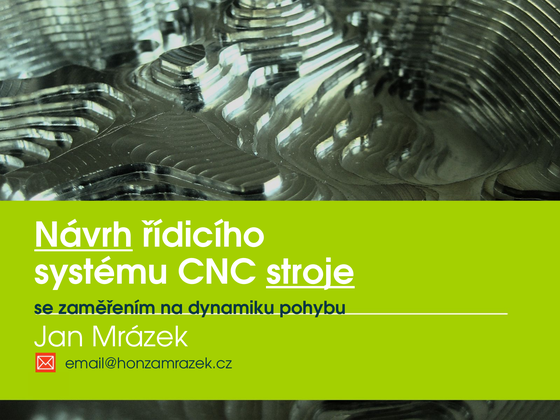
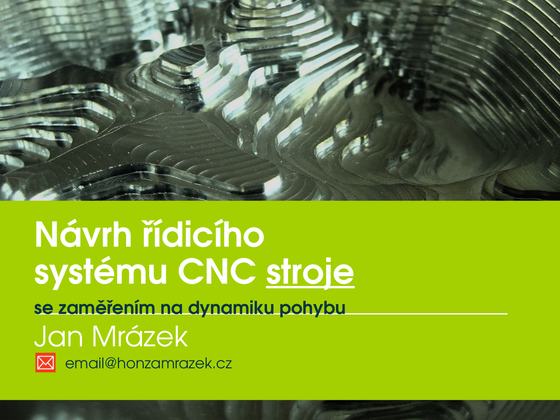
Návrh underline: present -> none
